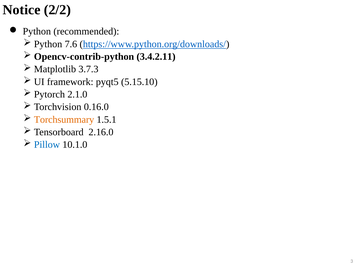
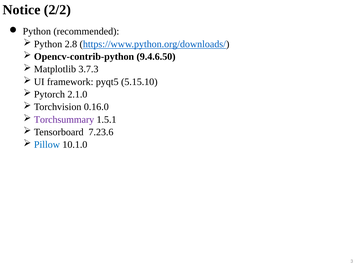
7.6: 7.6 -> 2.8
3.4.2.11: 3.4.2.11 -> 9.4.6.50
Torchsummary colour: orange -> purple
2.16.0: 2.16.0 -> 7.23.6
